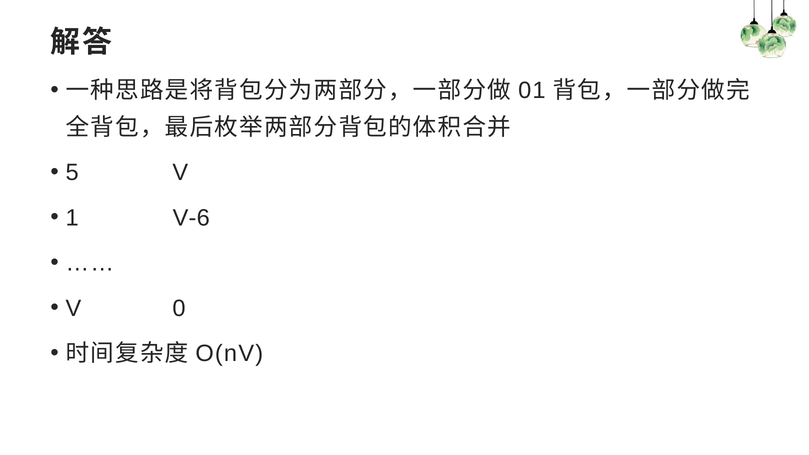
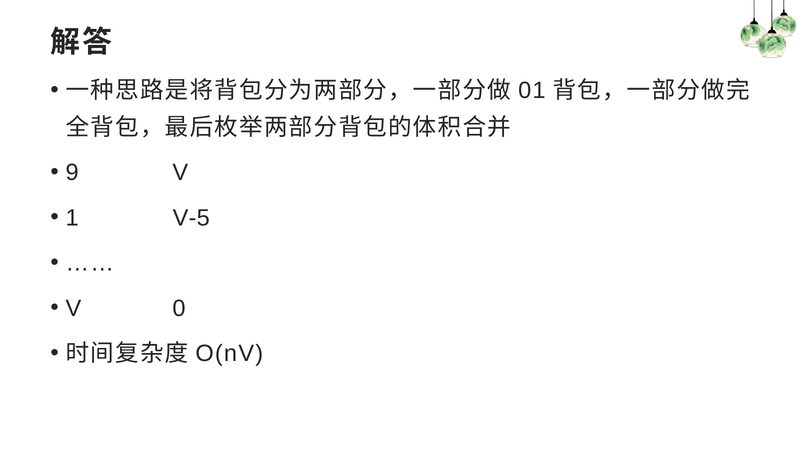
5: 5 -> 9
V-6: V-6 -> V-5
